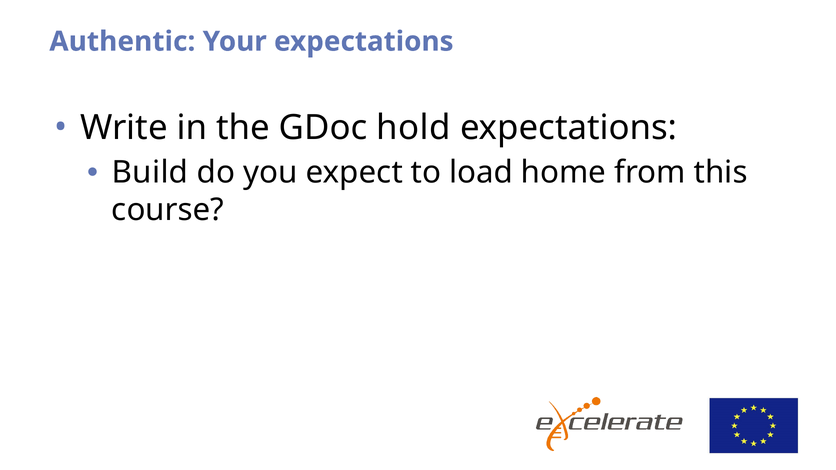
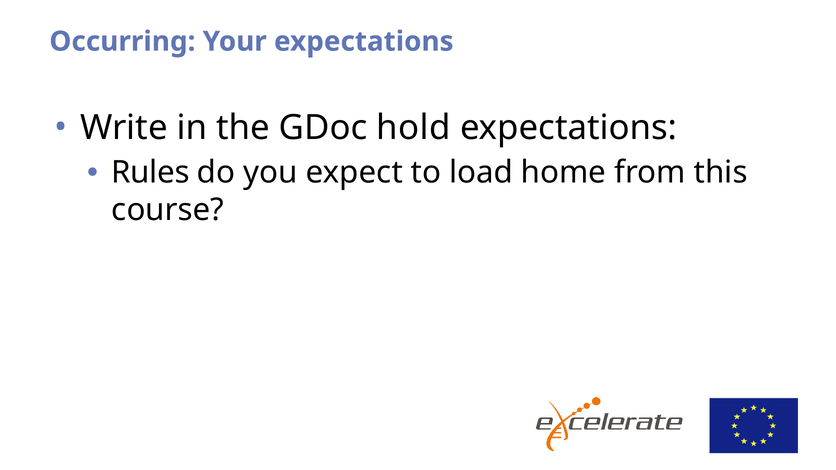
Authentic: Authentic -> Occurring
Build: Build -> Rules
